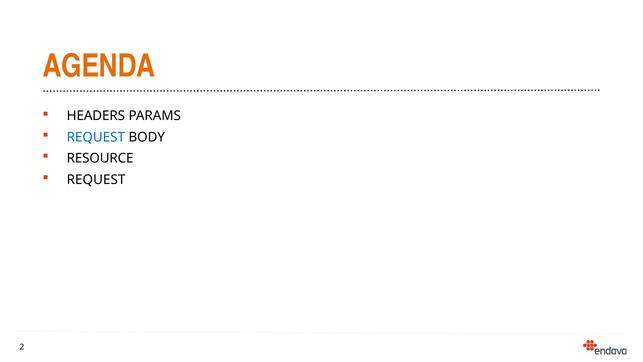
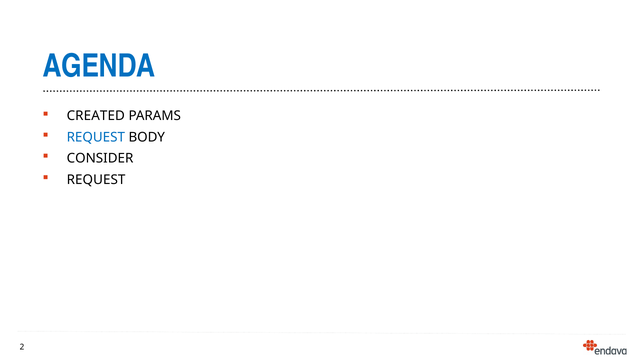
AGENDA colour: orange -> blue
HEADERS: HEADERS -> CREATED
RESOURCE: RESOURCE -> CONSIDER
